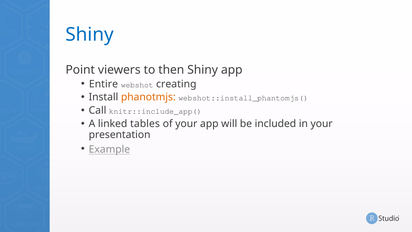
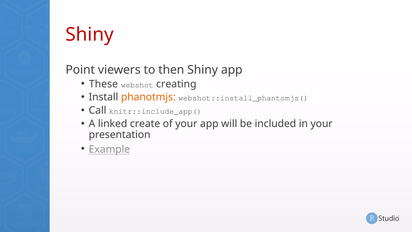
Shiny at (90, 35) colour: blue -> red
Entire: Entire -> These
tables: tables -> create
